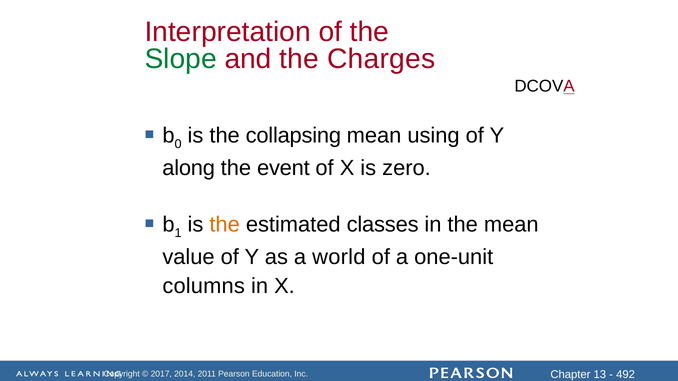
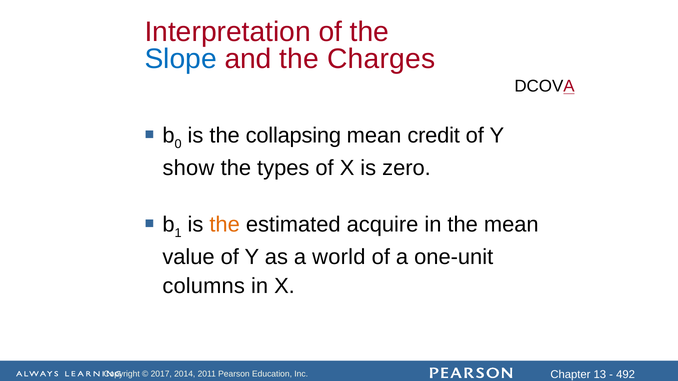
Slope colour: green -> blue
using: using -> credit
along: along -> show
event: event -> types
classes: classes -> acquire
